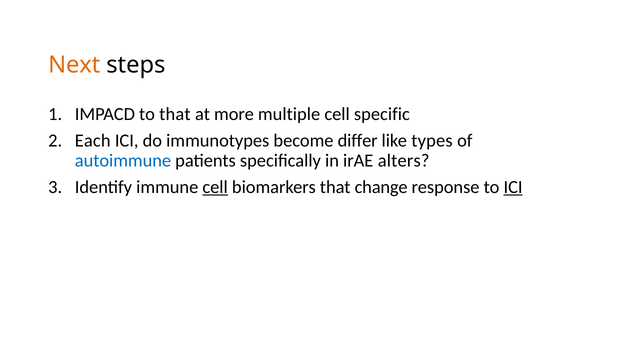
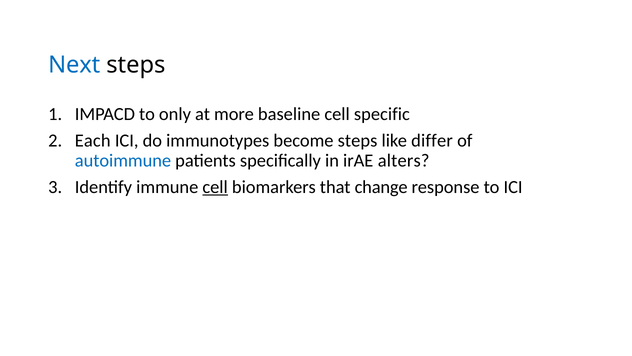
Next colour: orange -> blue
to that: that -> only
multiple: multiple -> baseline
become differ: differ -> steps
types: types -> differ
ICI at (513, 187) underline: present -> none
